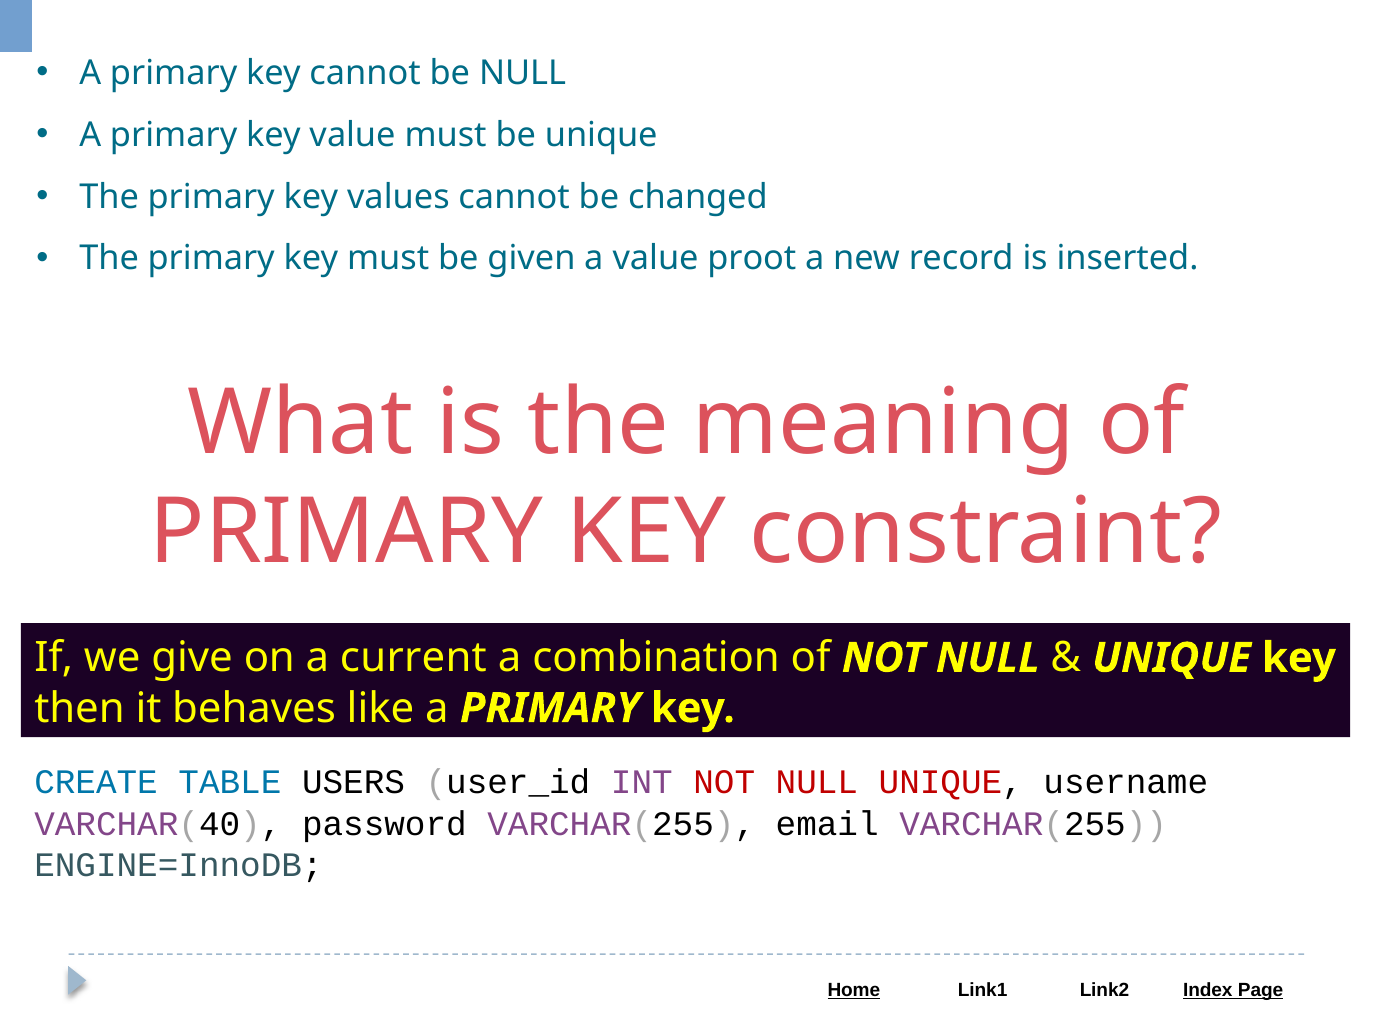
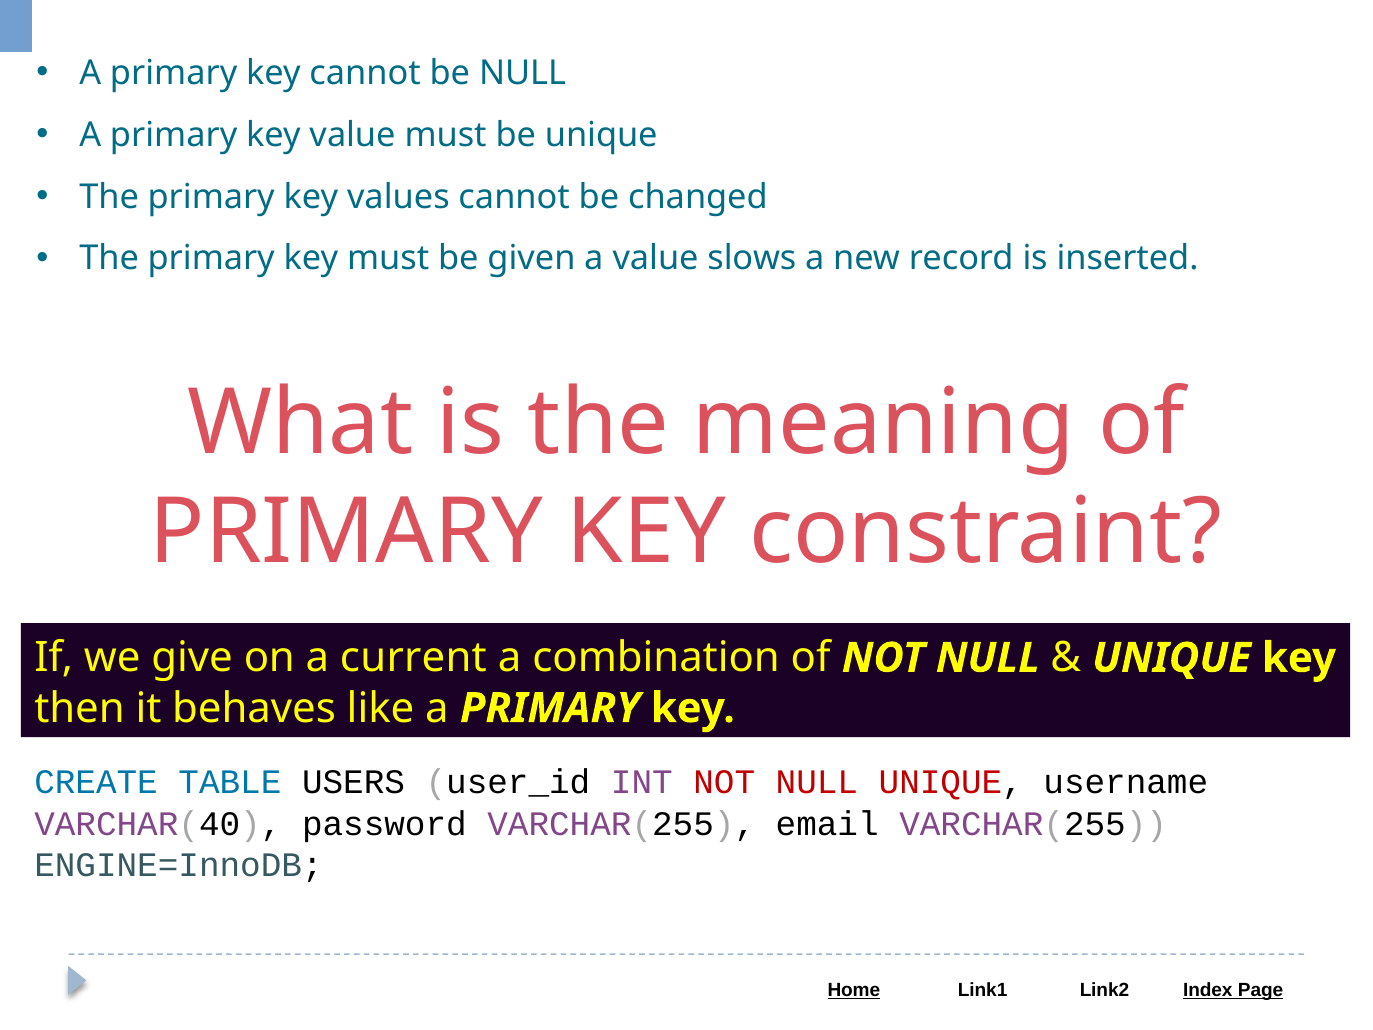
proot: proot -> slows
